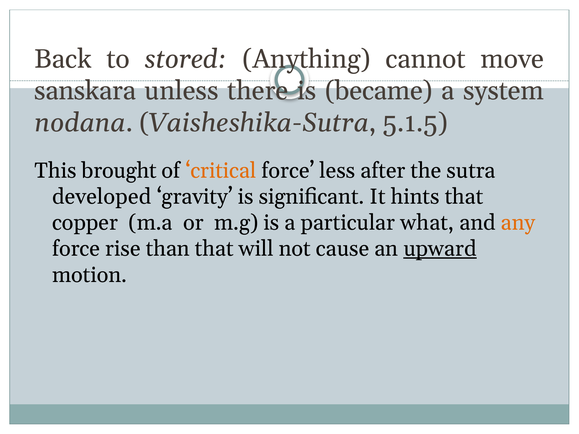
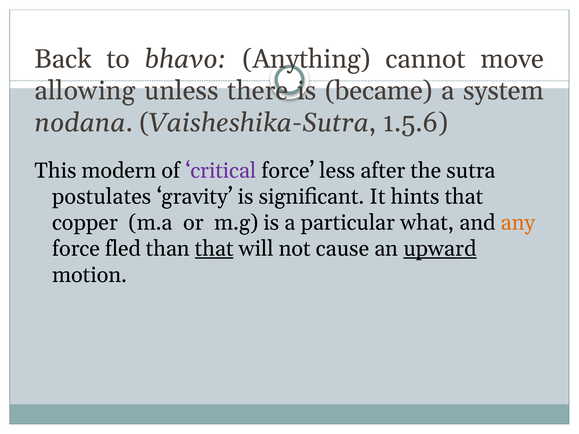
stored: stored -> bhavo
sanskara: sanskara -> allowing
5.1.5: 5.1.5 -> 1.5.6
brought: brought -> modern
critical colour: orange -> purple
developed: developed -> postulates
rise: rise -> fled
that at (214, 249) underline: none -> present
